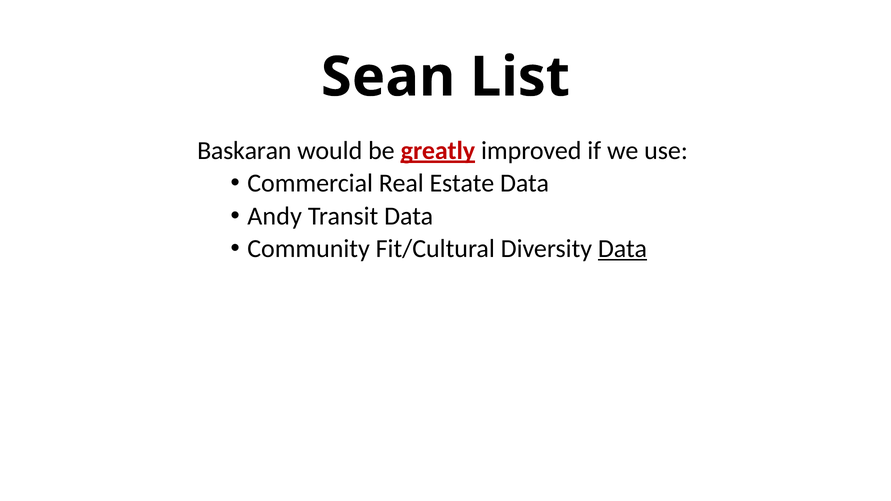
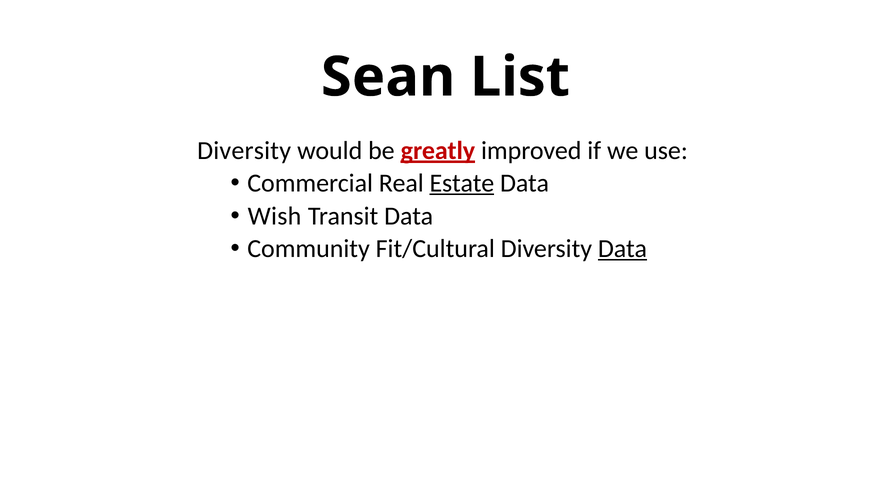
Baskaran at (244, 151): Baskaran -> Diversity
Estate underline: none -> present
Andy: Andy -> Wish
